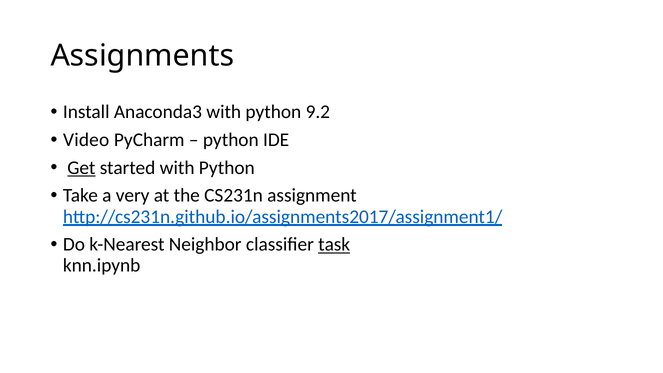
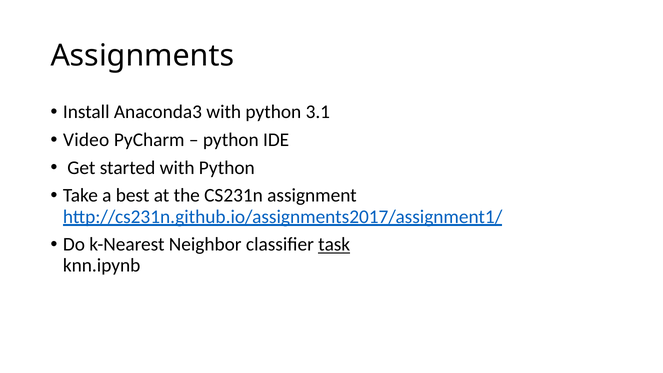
9.2: 9.2 -> 3.1
Get underline: present -> none
very: very -> best
